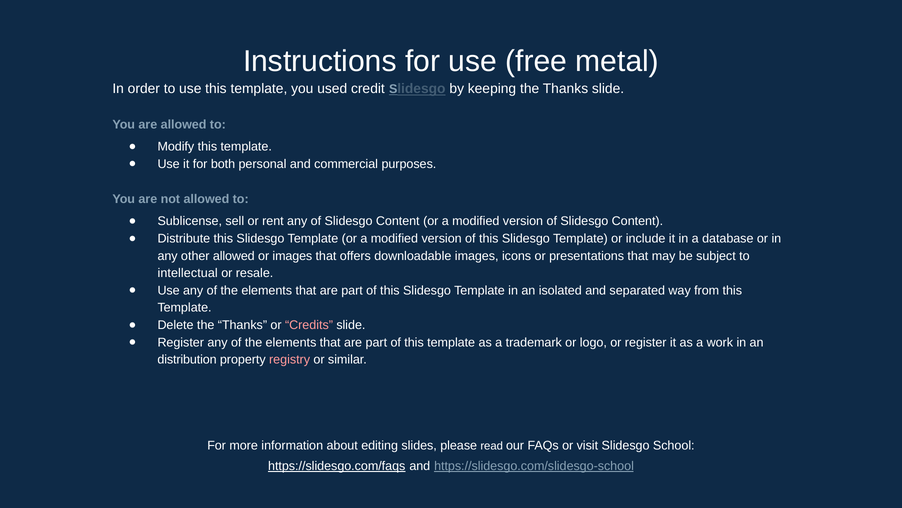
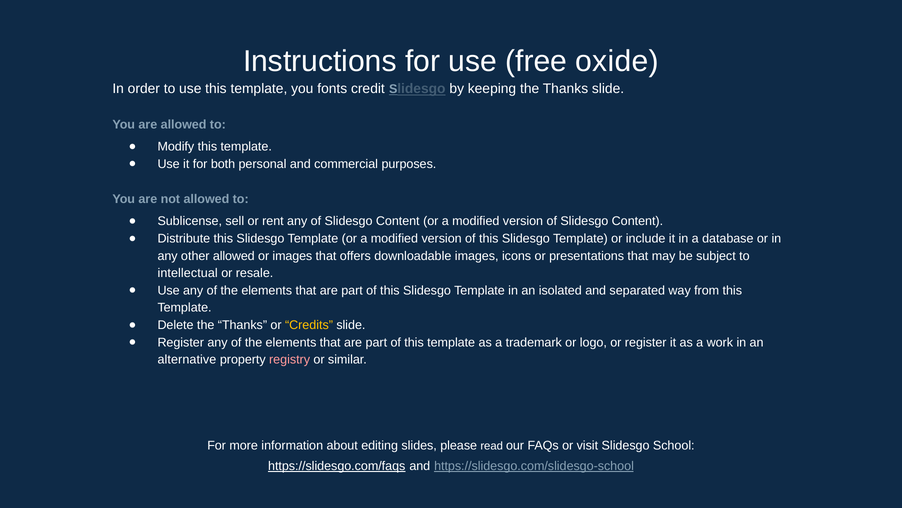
metal: metal -> oxide
used: used -> fonts
Credits colour: pink -> yellow
distribution: distribution -> alternative
